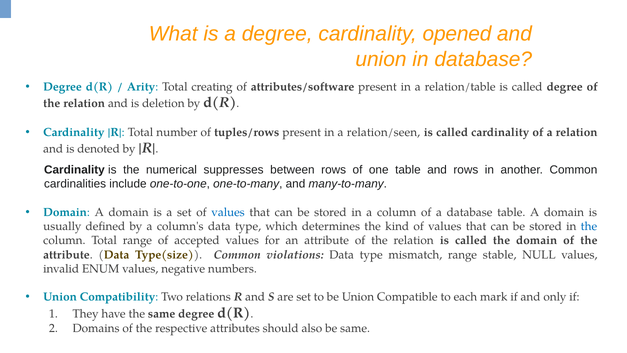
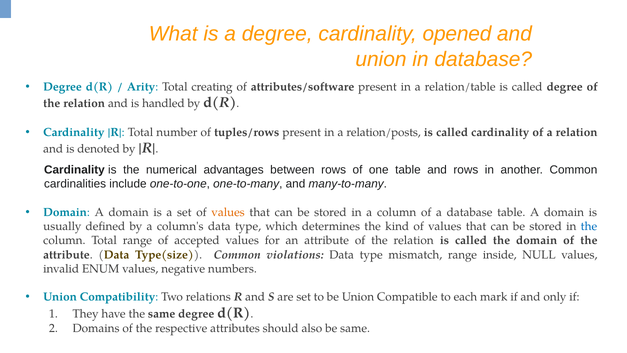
deletion: deletion -> handled
relation/seen: relation/seen -> relation/posts
suppresses: suppresses -> advantages
values at (228, 212) colour: blue -> orange
stable: stable -> inside
